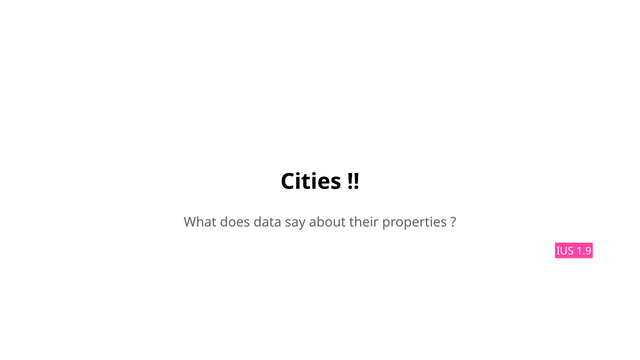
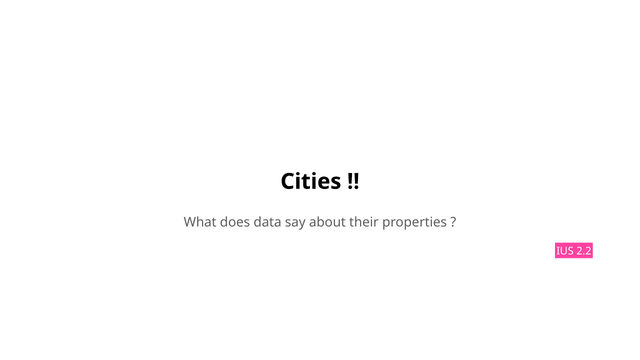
1.9: 1.9 -> 2.2
